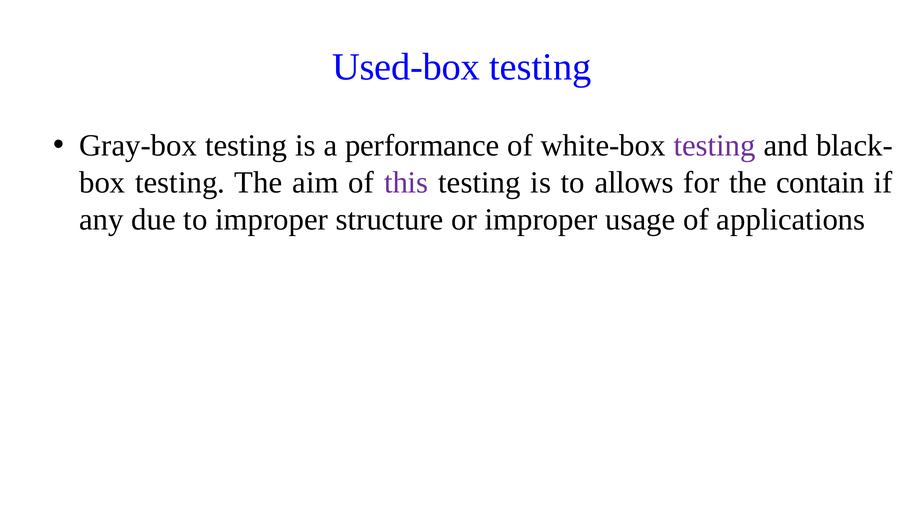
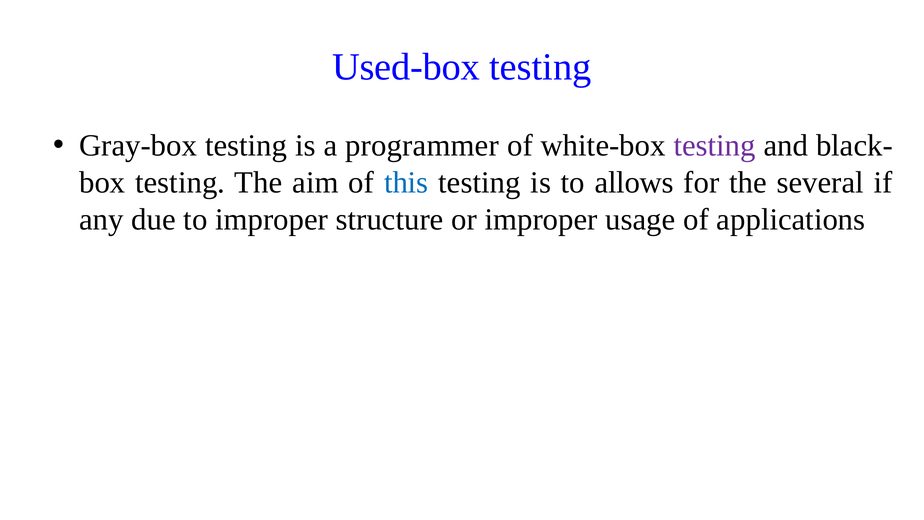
performance: performance -> programmer
this colour: purple -> blue
contain: contain -> several
